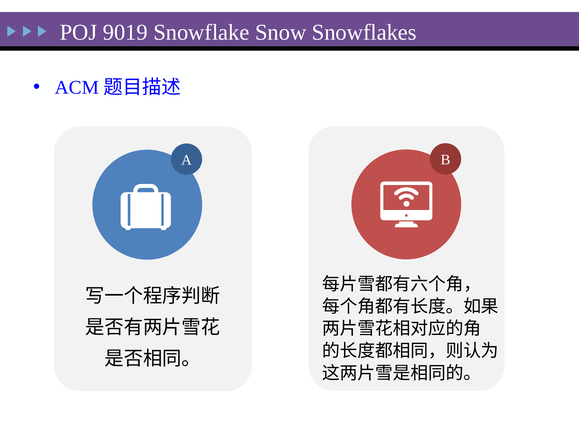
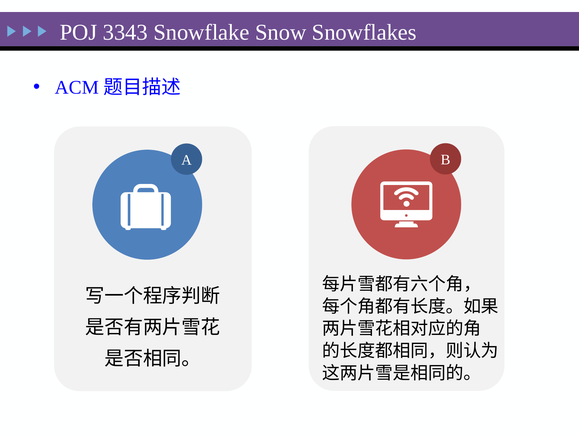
9019: 9019 -> 3343
